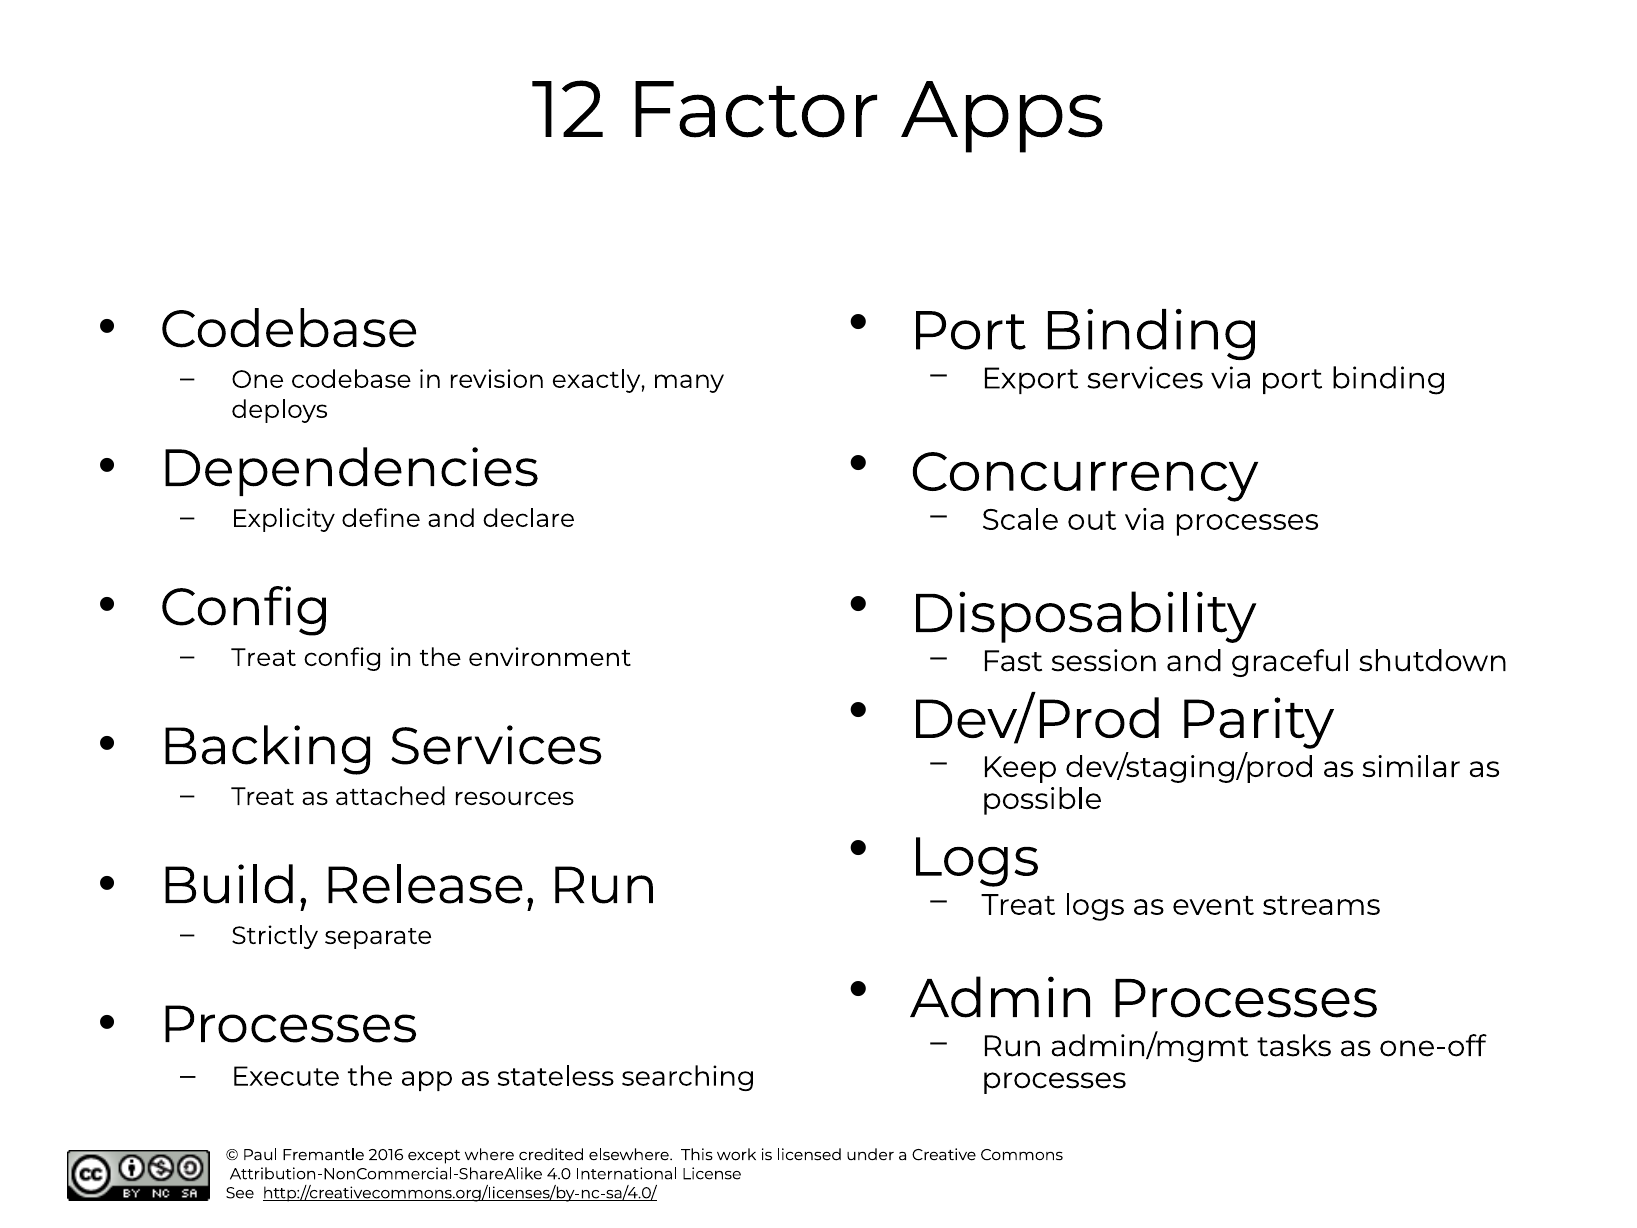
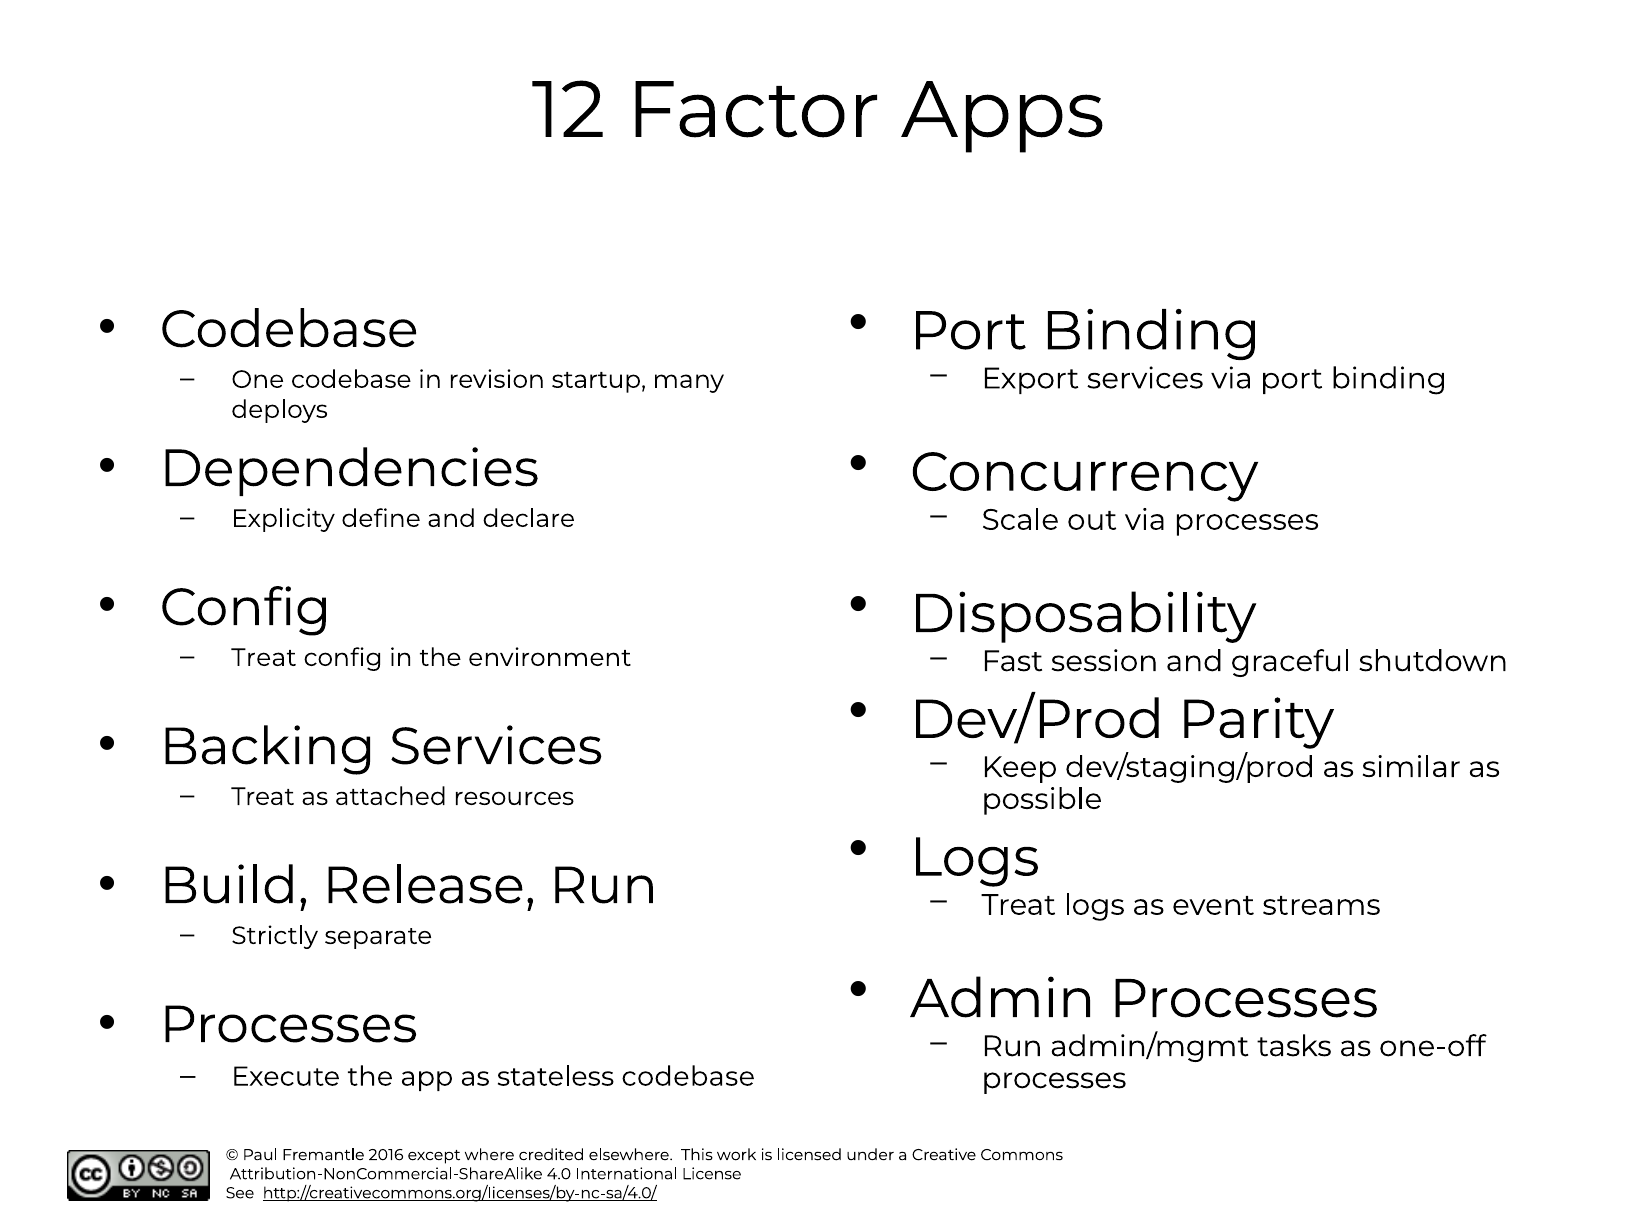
exactly: exactly -> startup
stateless searching: searching -> codebase
